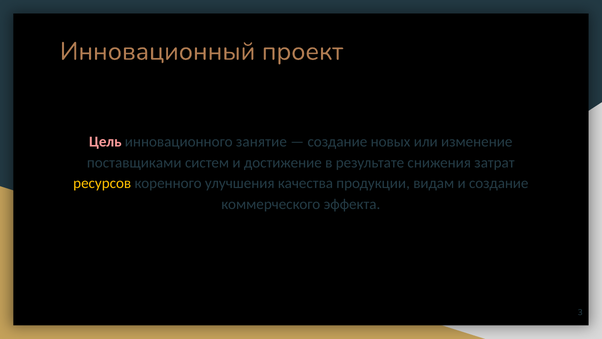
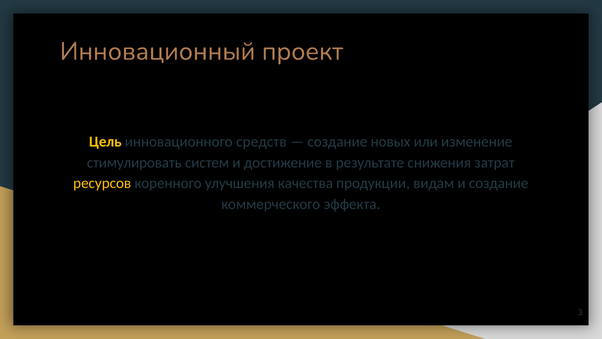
Цель colour: pink -> yellow
занятие: занятие -> средств
поставщиками: поставщиками -> стимулировать
